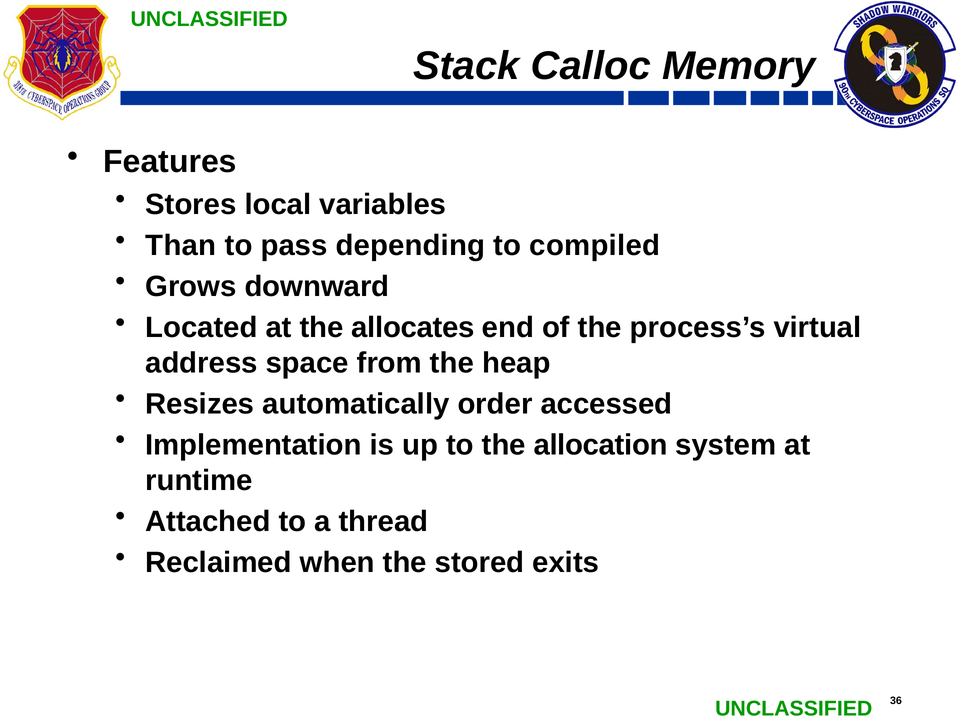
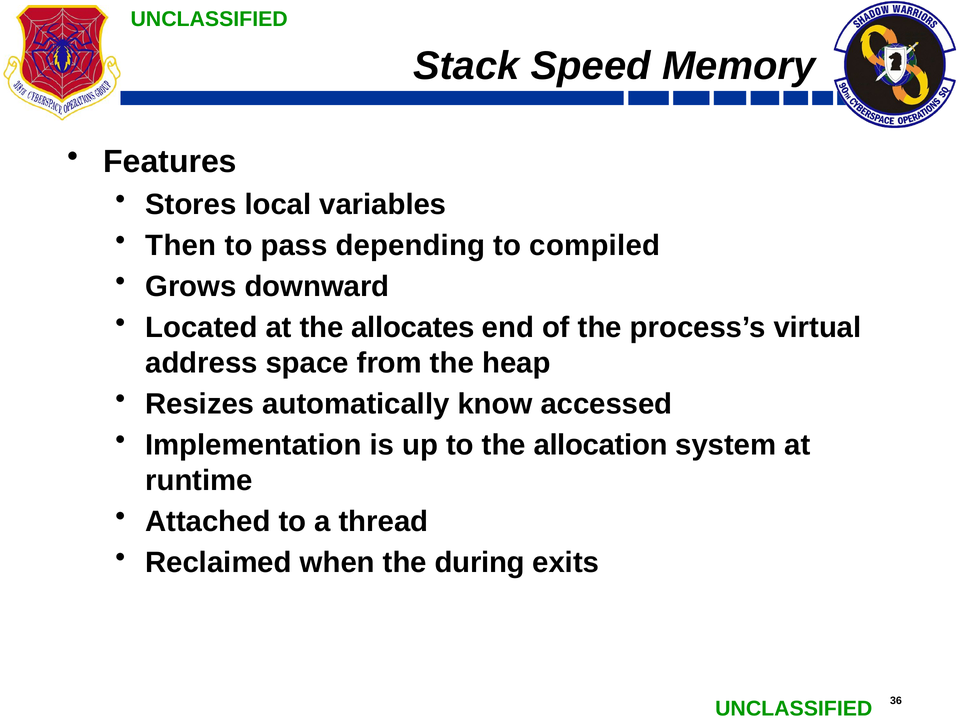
Calloc: Calloc -> Speed
Than: Than -> Then
order: order -> know
stored: stored -> during
